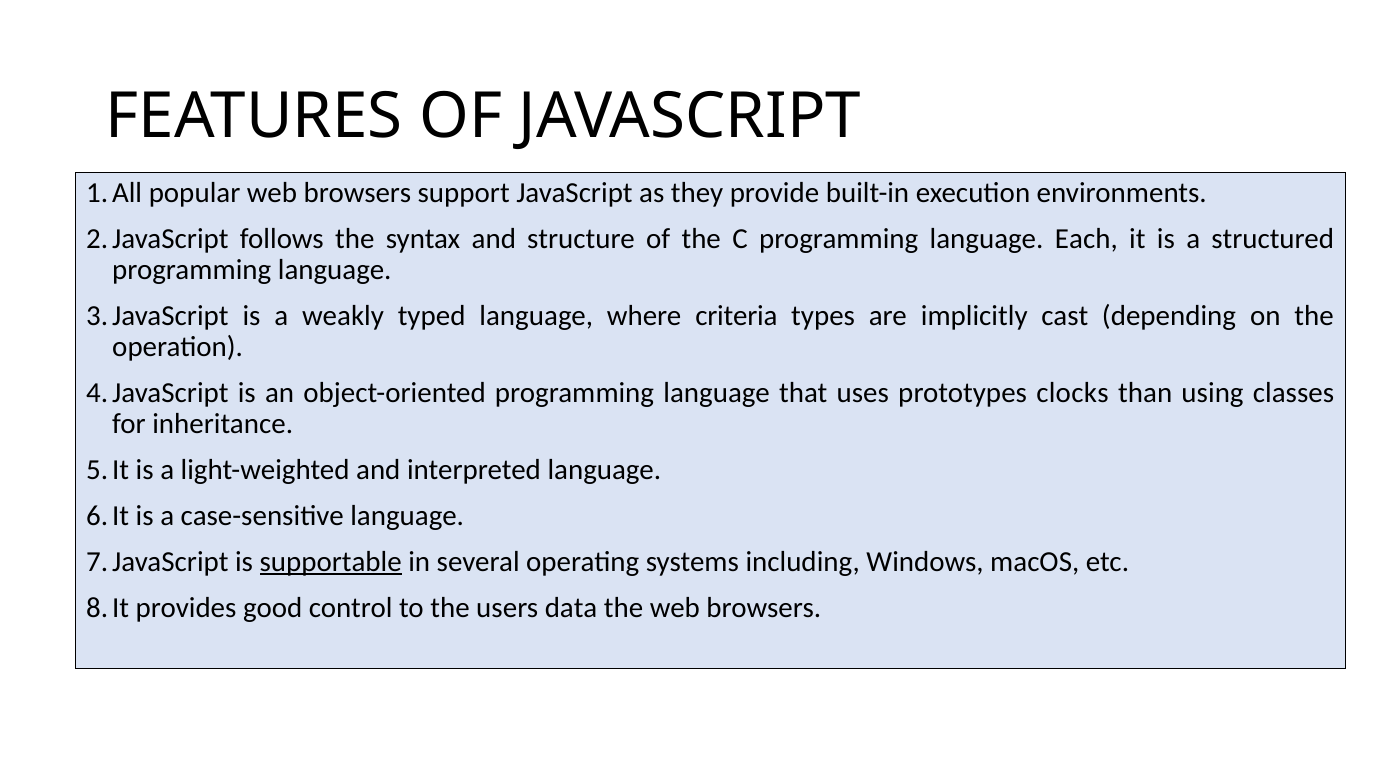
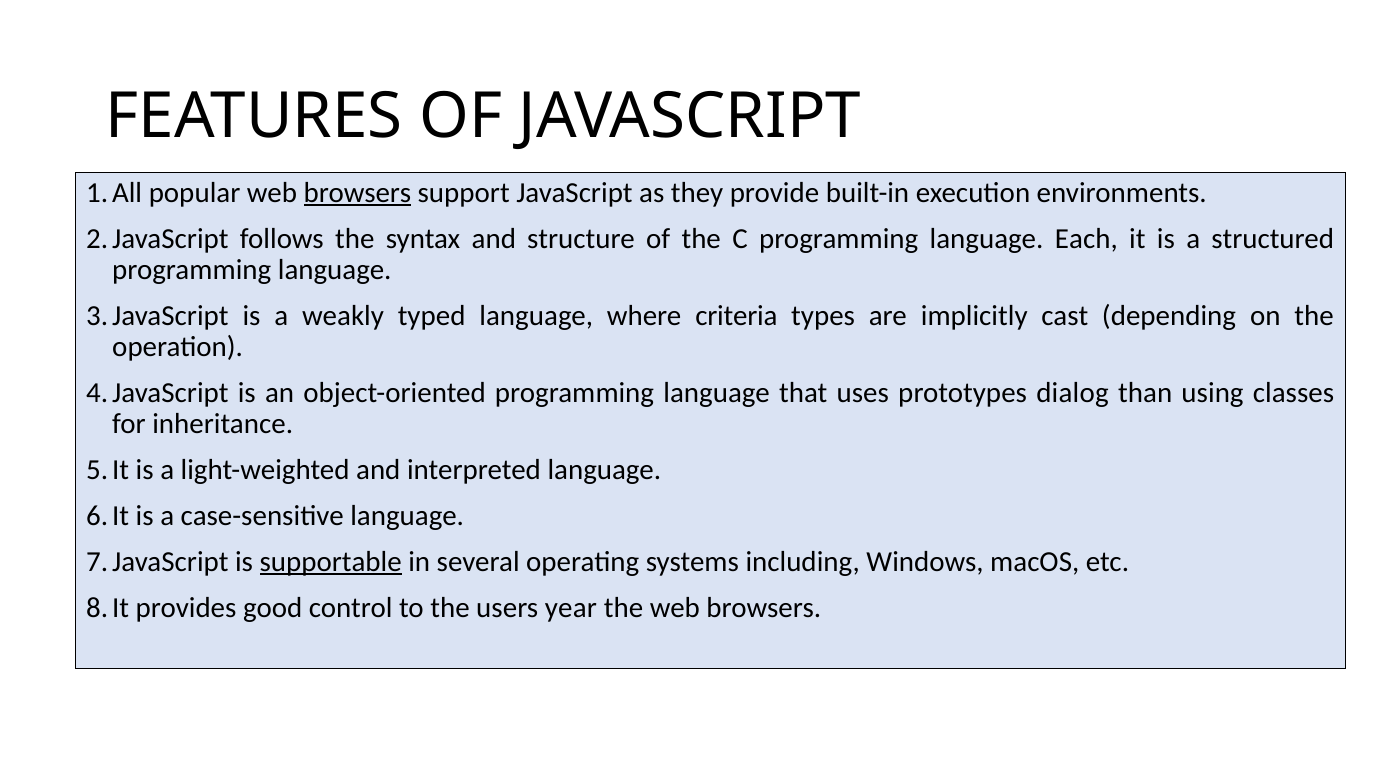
browsers at (357, 193) underline: none -> present
clocks: clocks -> dialog
data: data -> year
